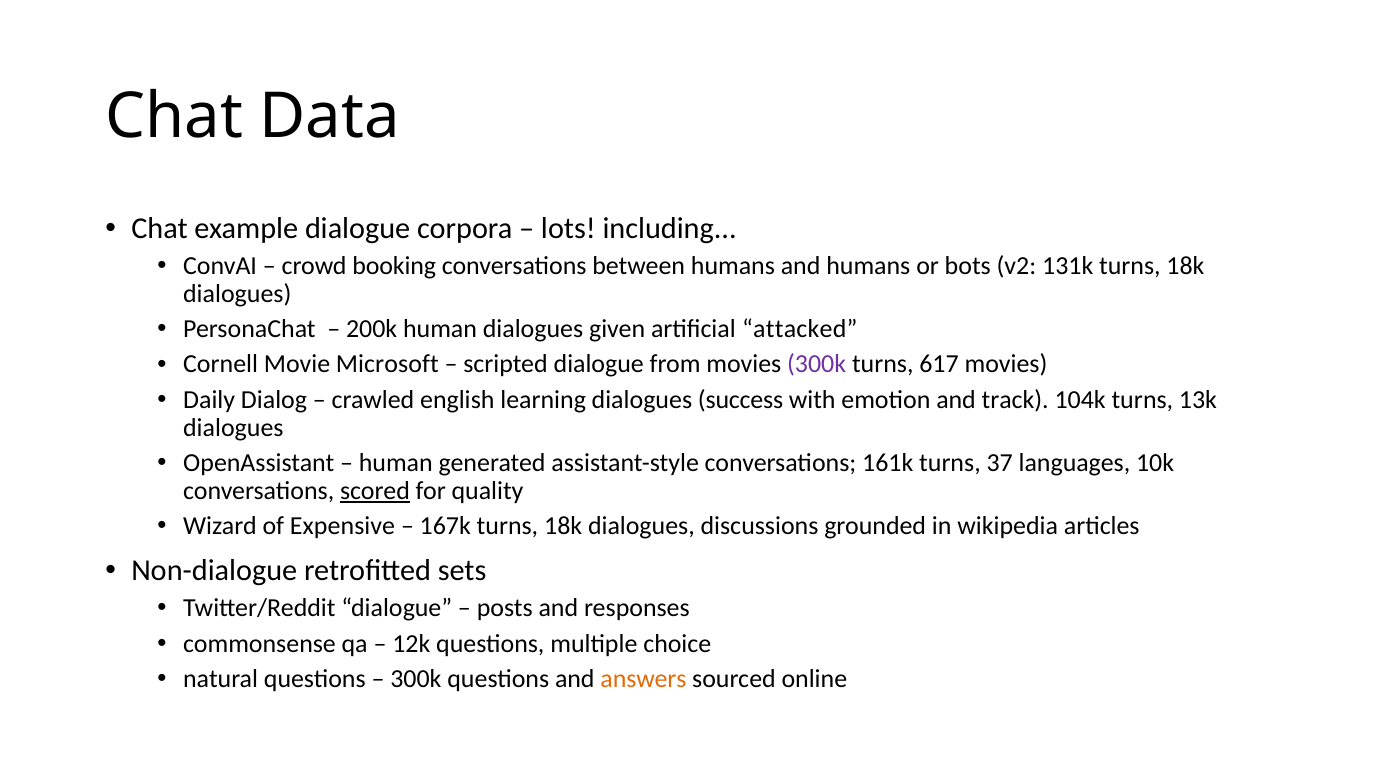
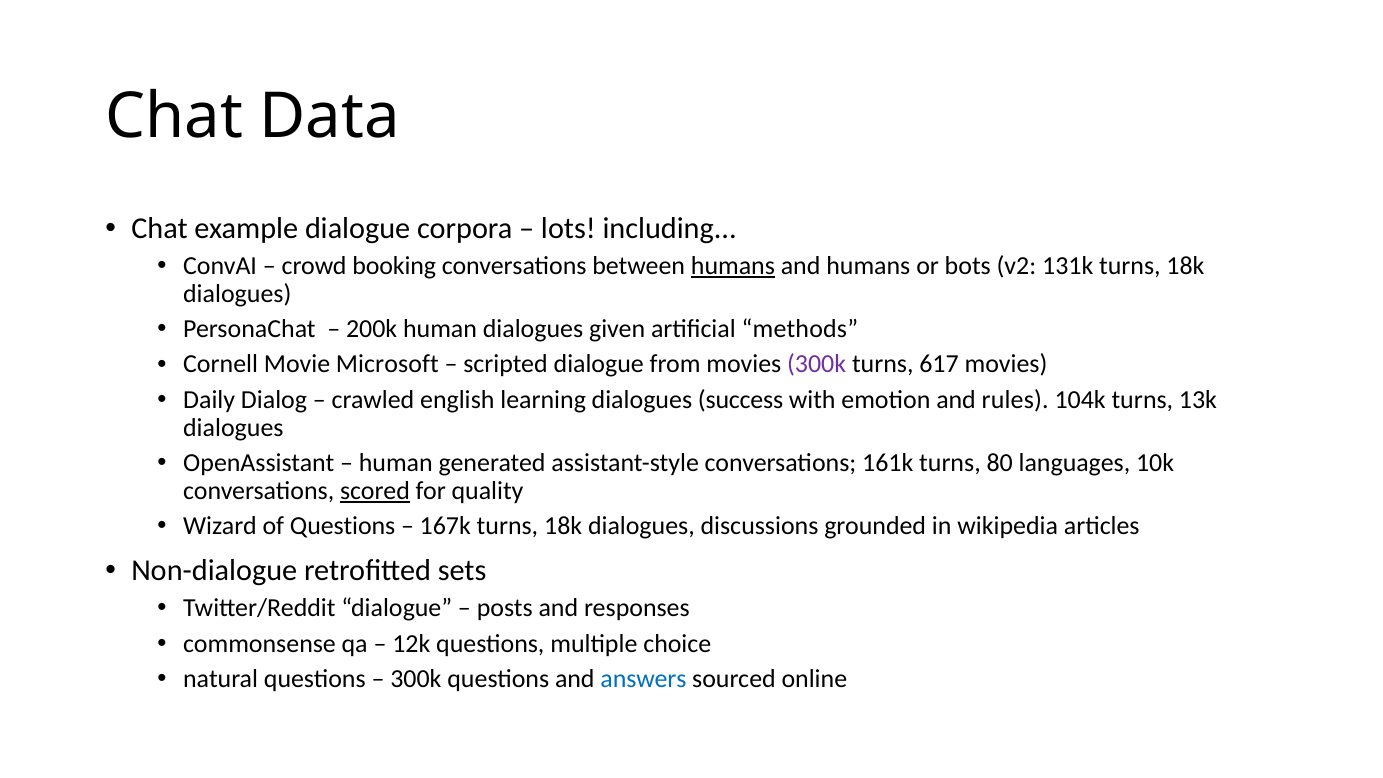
humans at (733, 266) underline: none -> present
attacked: attacked -> methods
track: track -> rules
37: 37 -> 80
of Expensive: Expensive -> Questions
answers colour: orange -> blue
